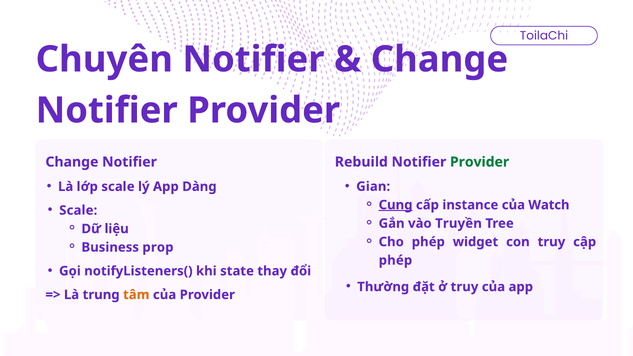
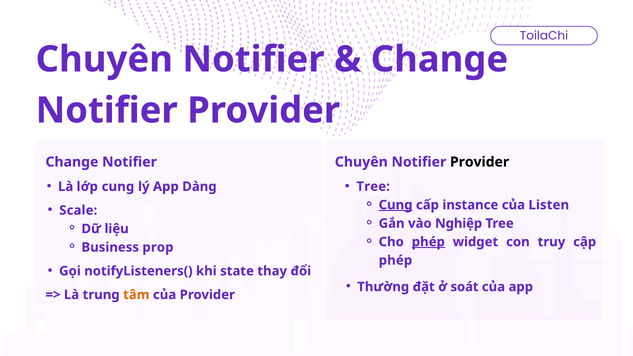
Rebuild at (361, 162): Rebuild -> Chuyên
Provider at (480, 162) colour: green -> black
Gian at (373, 187): Gian -> Tree
lớp scale: scale -> cung
Watch: Watch -> Listen
Truyền: Truyền -> Nghiệp
phép at (428, 242) underline: none -> present
ở truy: truy -> soát
